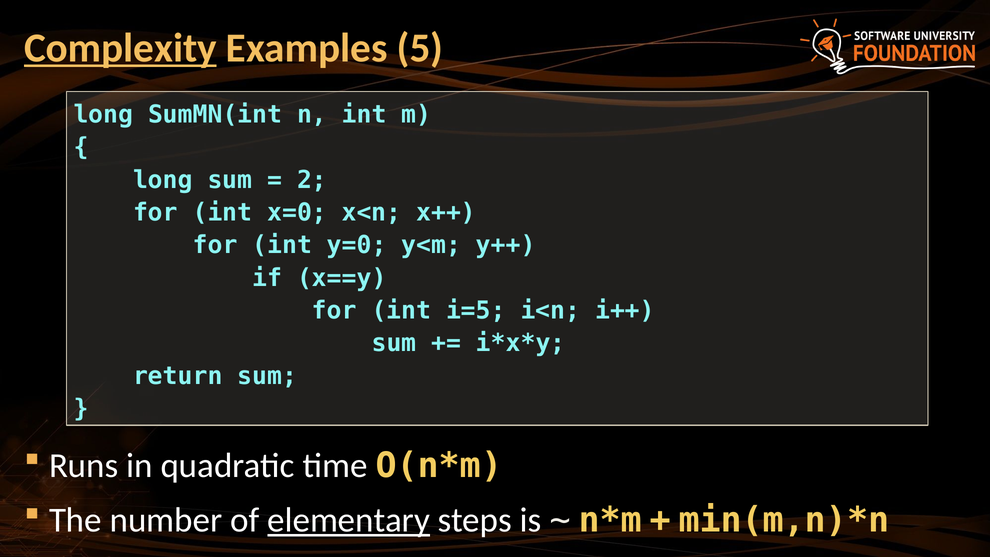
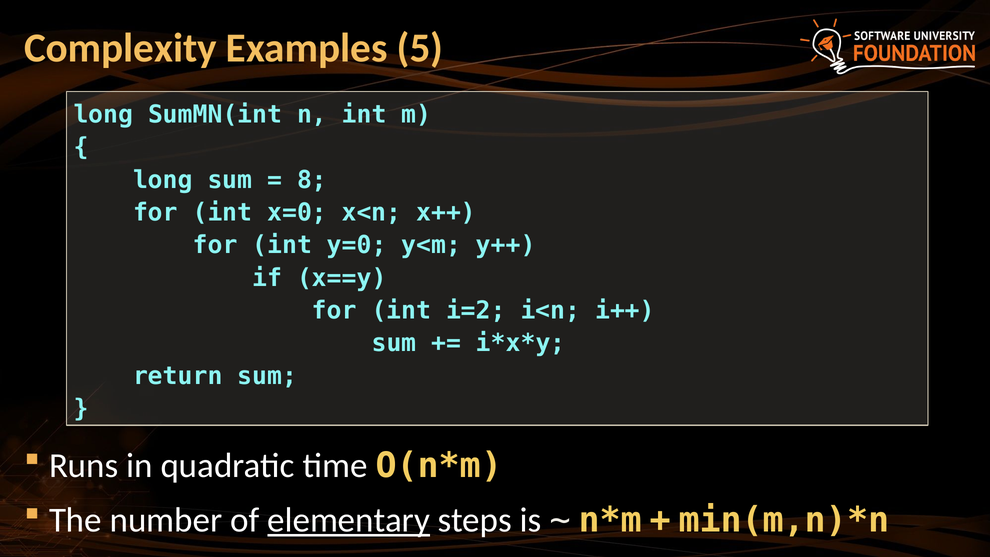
Complexity underline: present -> none
2: 2 -> 8
i=5: i=5 -> i=2
